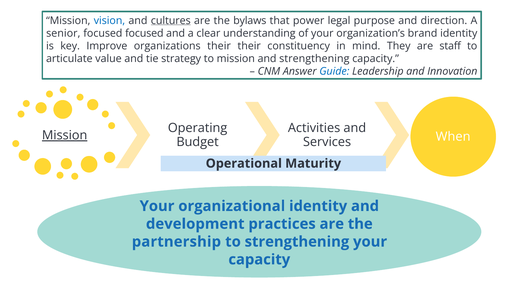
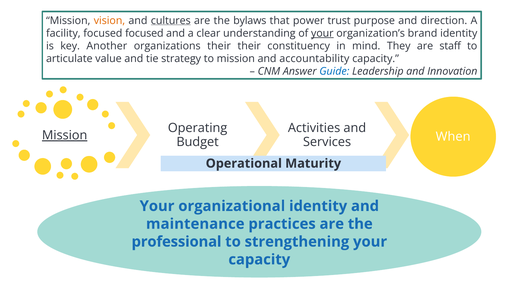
vision colour: blue -> orange
legal: legal -> trust
senior: senior -> facility
your at (322, 33) underline: none -> present
Improve: Improve -> Another
and strengthening: strengthening -> accountability
development: development -> maintenance
partnership: partnership -> professional
